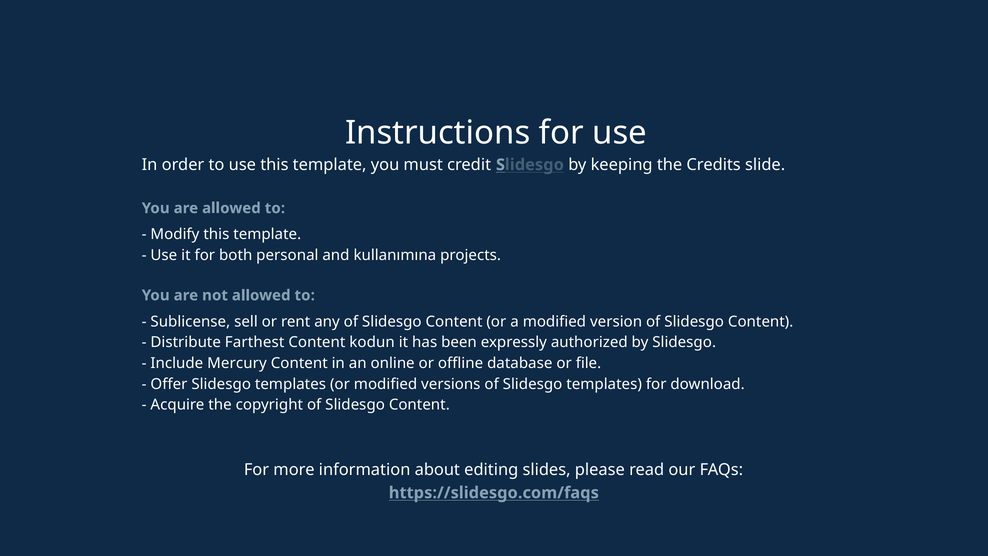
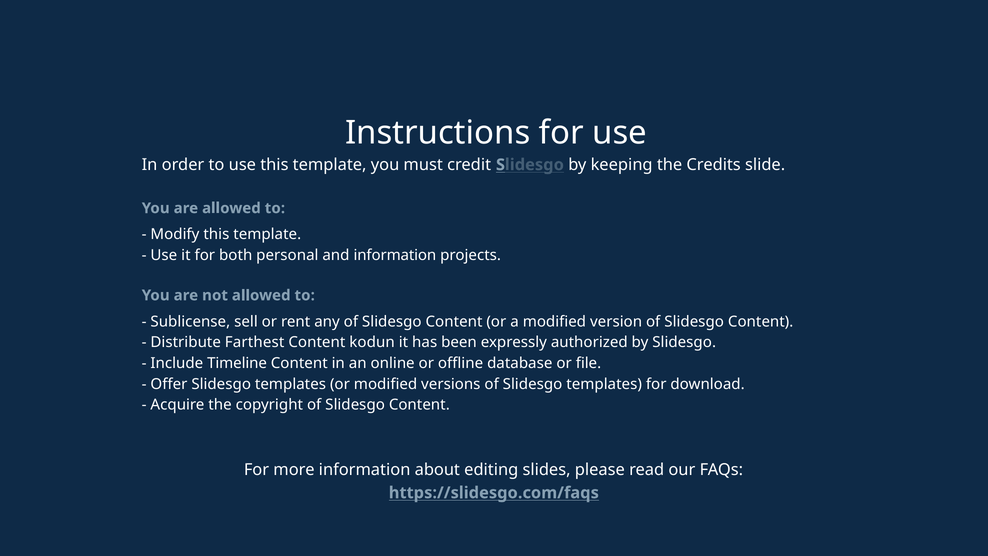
and kullanımına: kullanımına -> information
Mercury: Mercury -> Timeline
